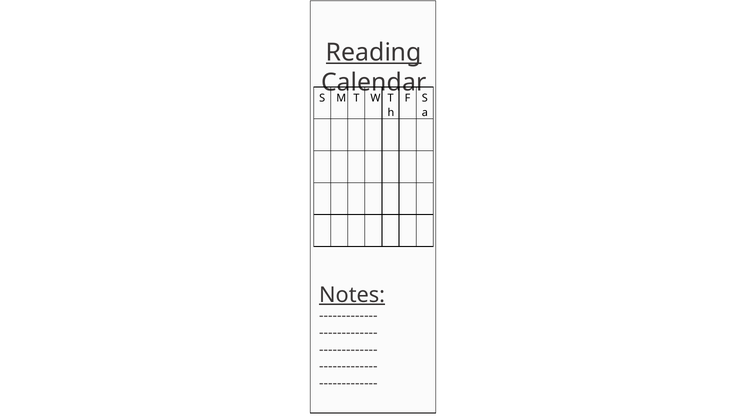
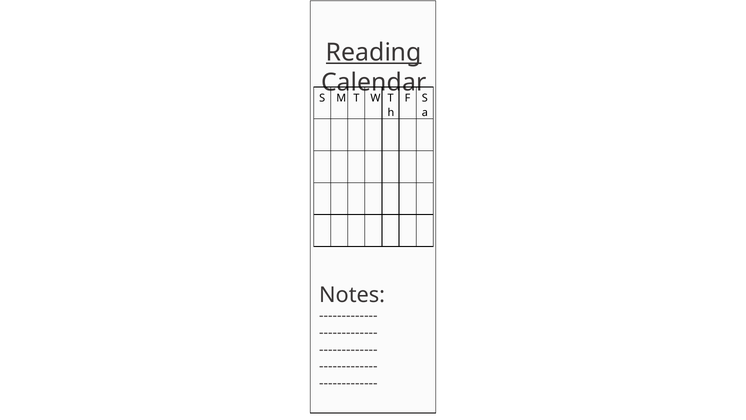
Notes underline: present -> none
